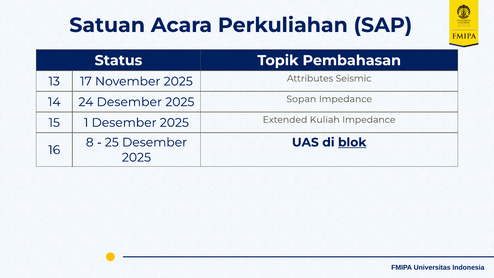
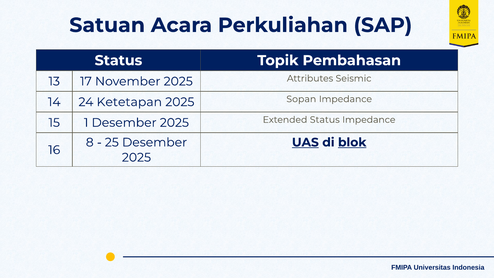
24 Desember: Desember -> Ketetapan
Extended Kuliah: Kuliah -> Status
UAS underline: none -> present
